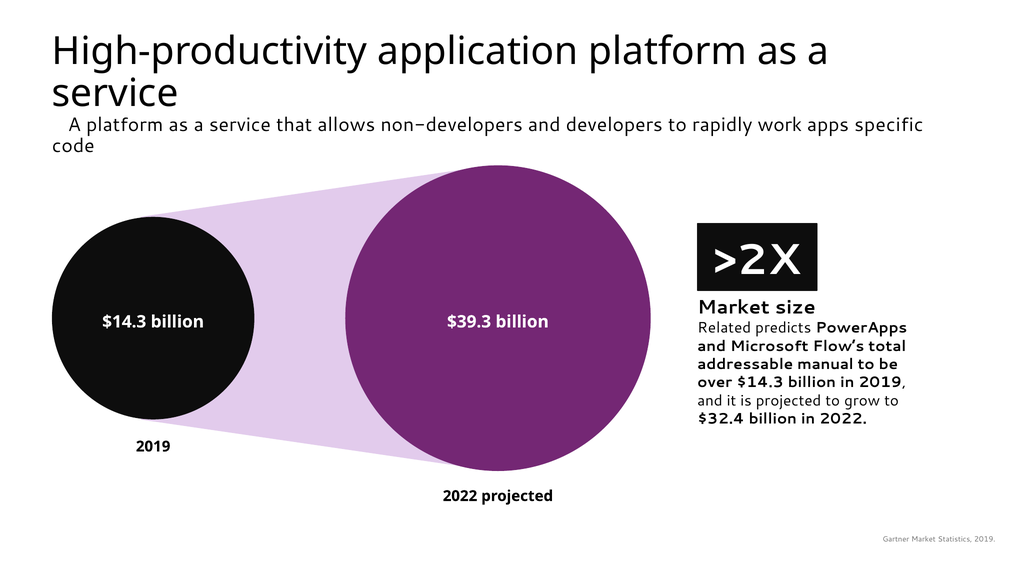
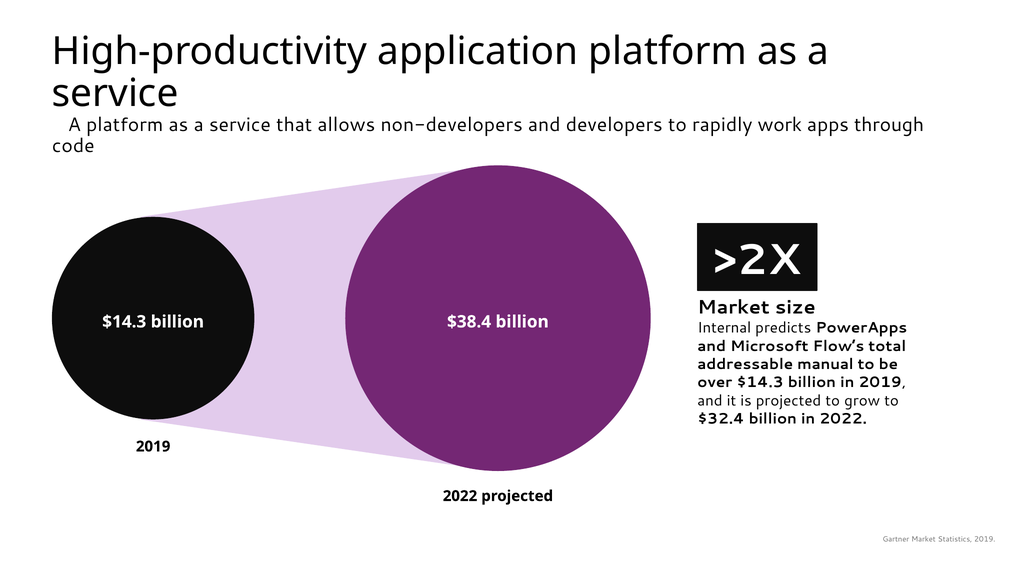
specific: specific -> through
$39.3: $39.3 -> $38.4
Related: Related -> Internal
